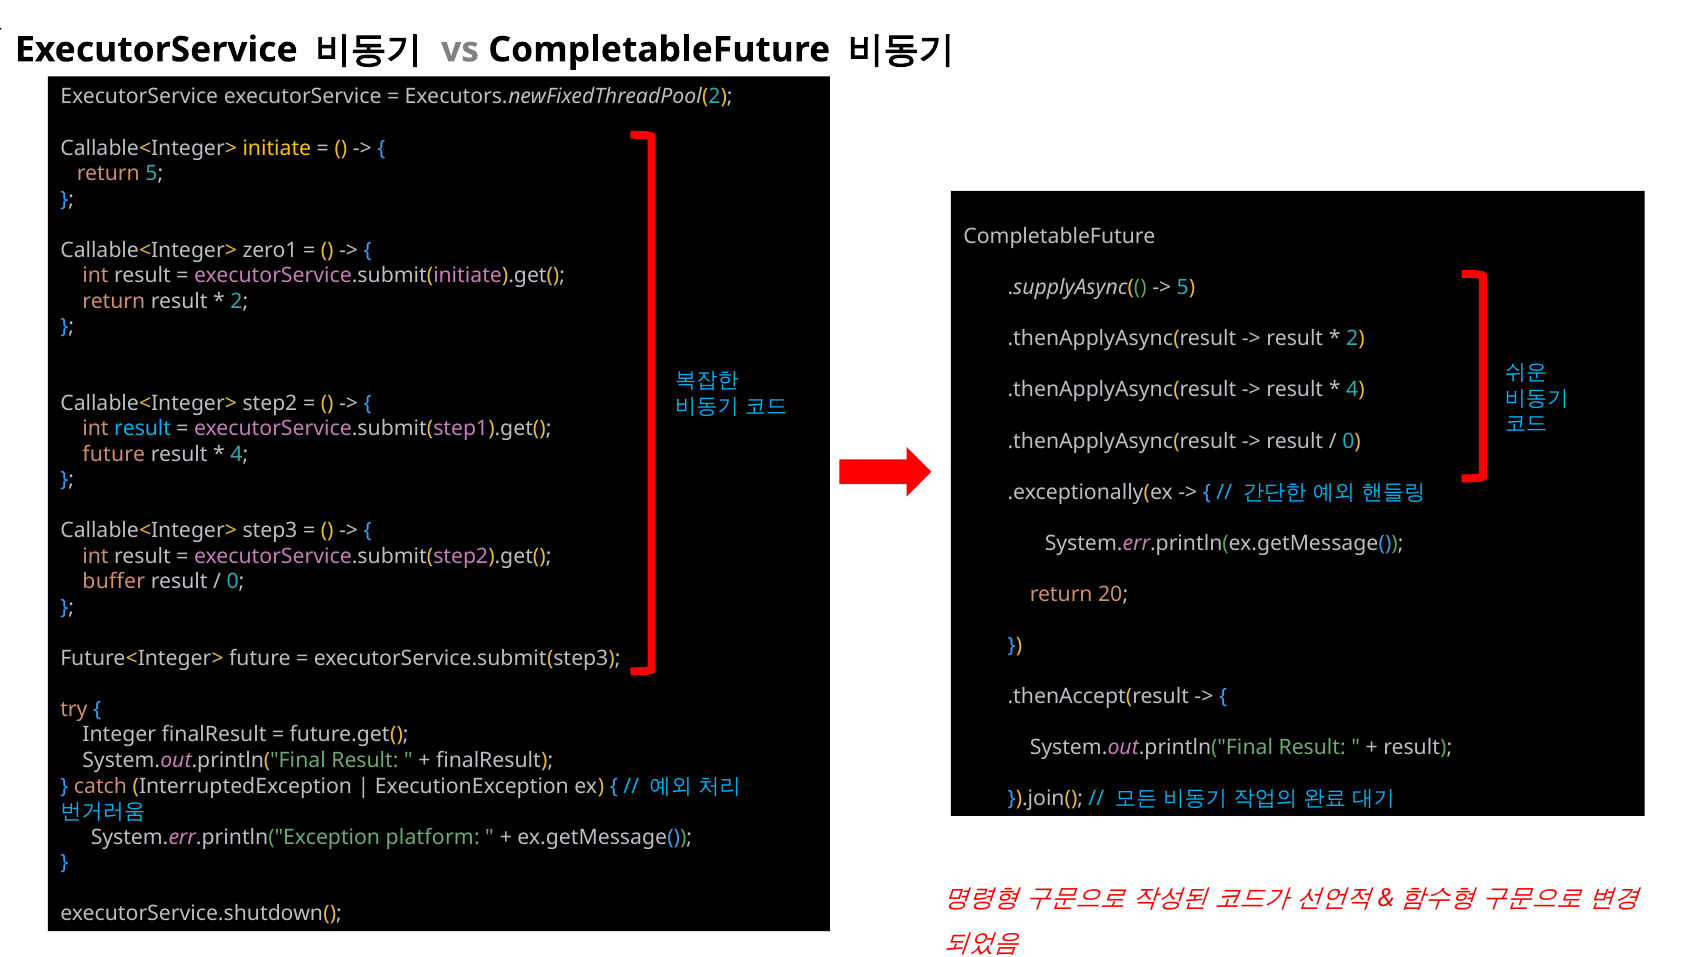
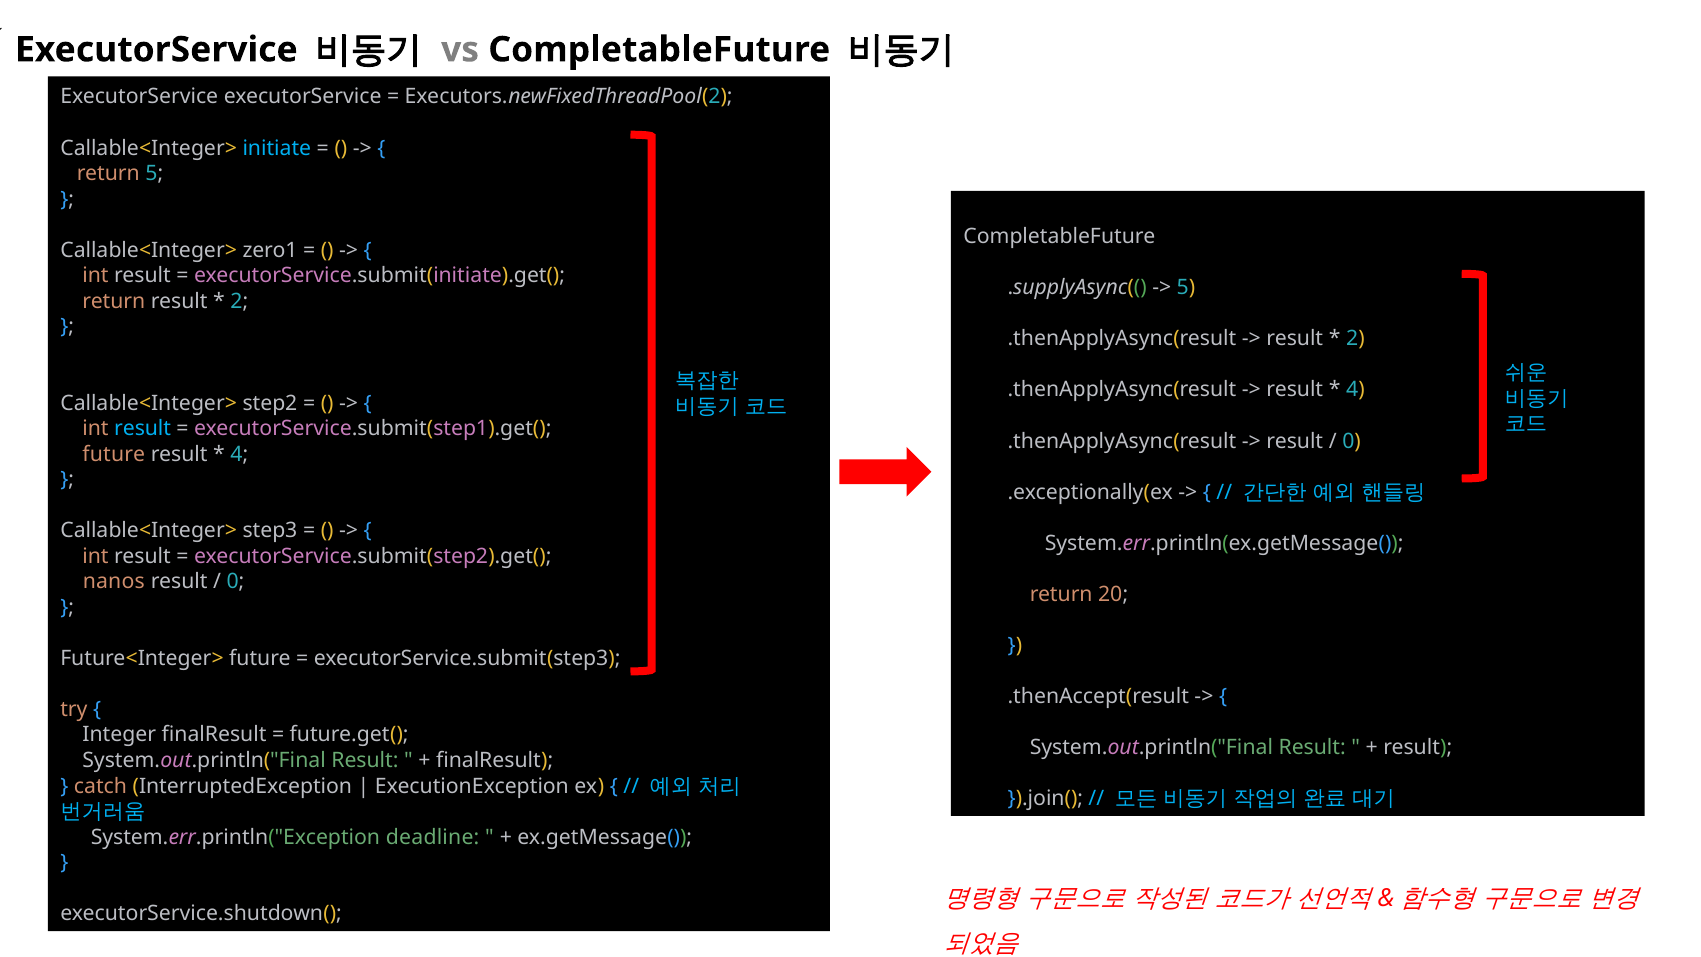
initiate colour: yellow -> light blue
buffer: buffer -> nanos
platform: platform -> deadline
